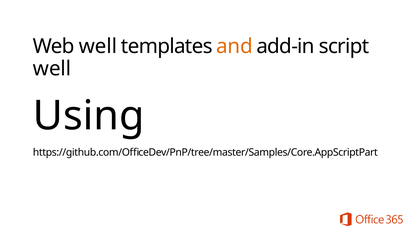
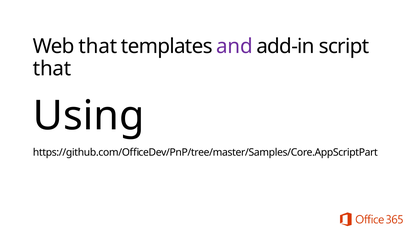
Web well: well -> that
and colour: orange -> purple
well at (52, 69): well -> that
